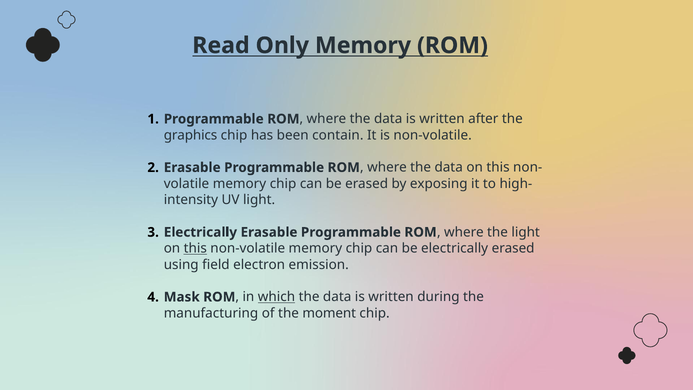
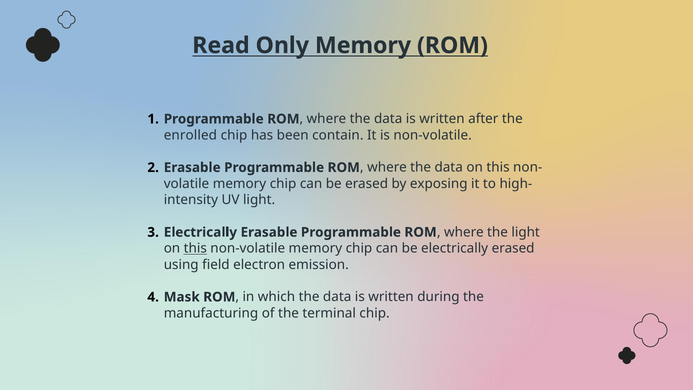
graphics: graphics -> enrolled
which underline: present -> none
moment: moment -> terminal
